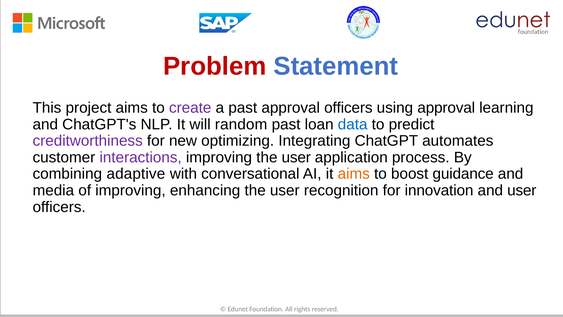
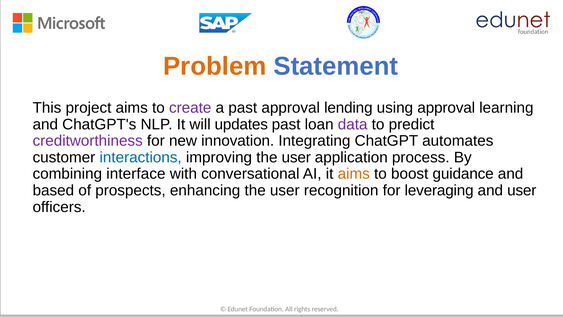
Problem colour: red -> orange
approval officers: officers -> lending
random: random -> updates
data colour: blue -> purple
optimizing: optimizing -> innovation
interactions colour: purple -> blue
adaptive: adaptive -> interface
media: media -> based
of improving: improving -> prospects
innovation: innovation -> leveraging
